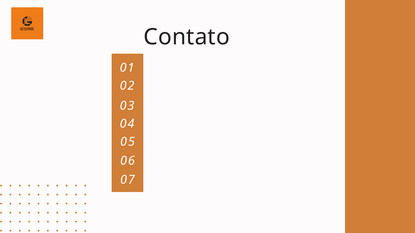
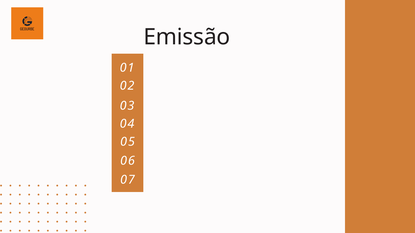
Contato: Contato -> Emissão
